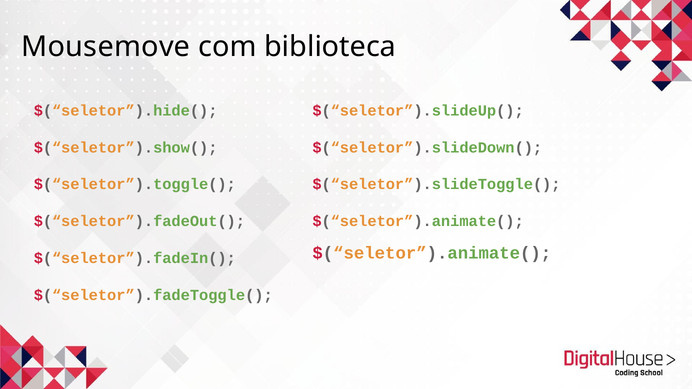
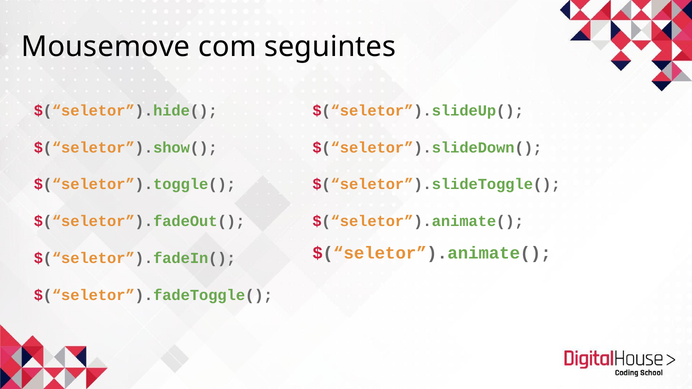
biblioteca: biblioteca -> seguintes
